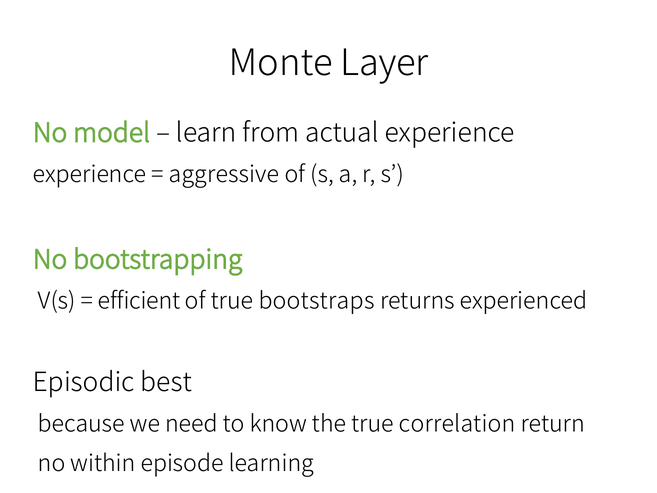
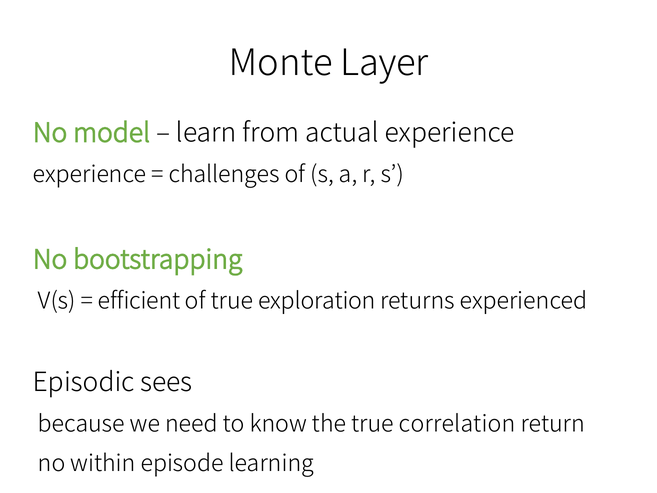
aggressive: aggressive -> challenges
bootstraps: bootstraps -> exploration
best: best -> sees
